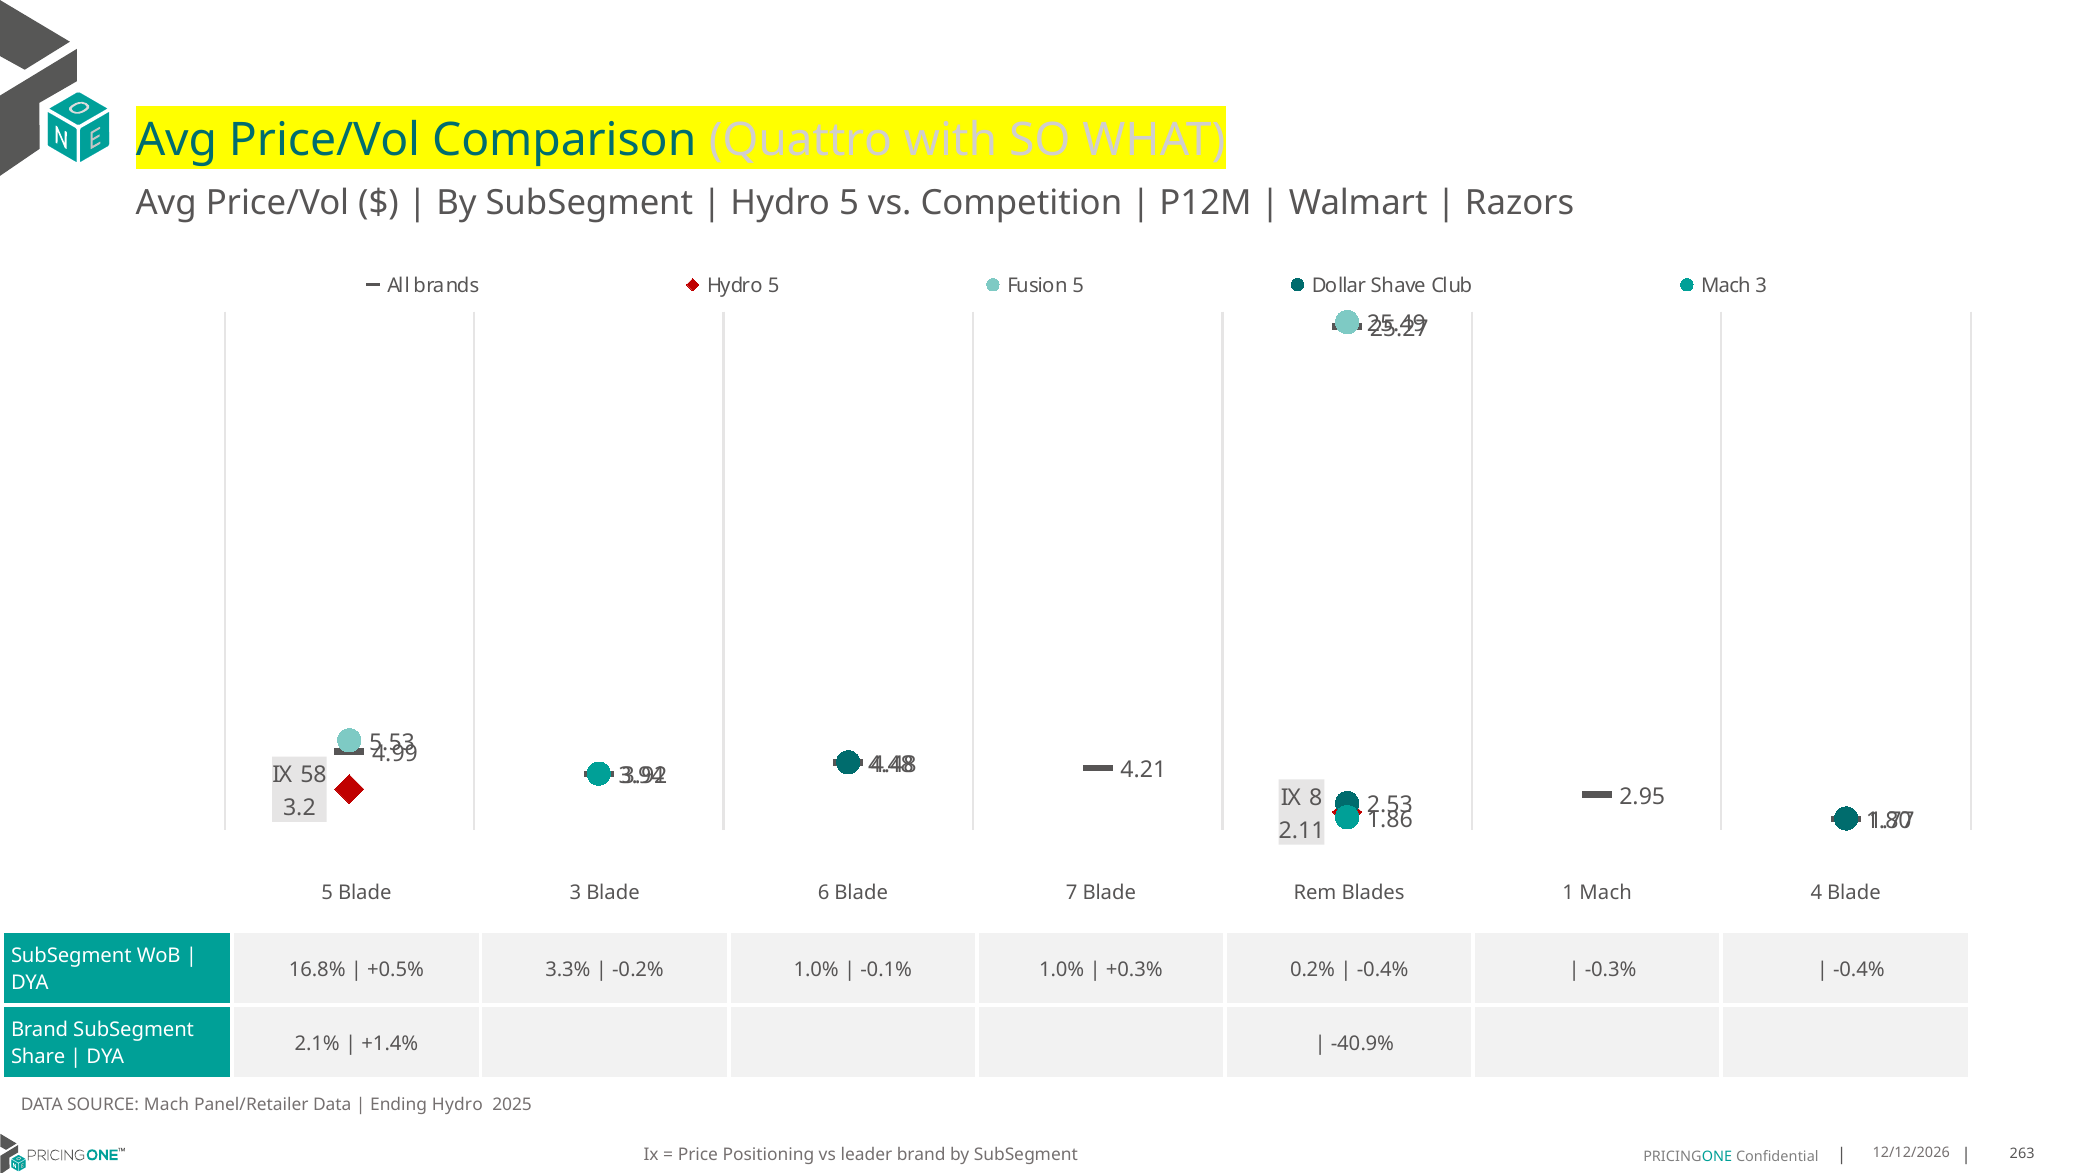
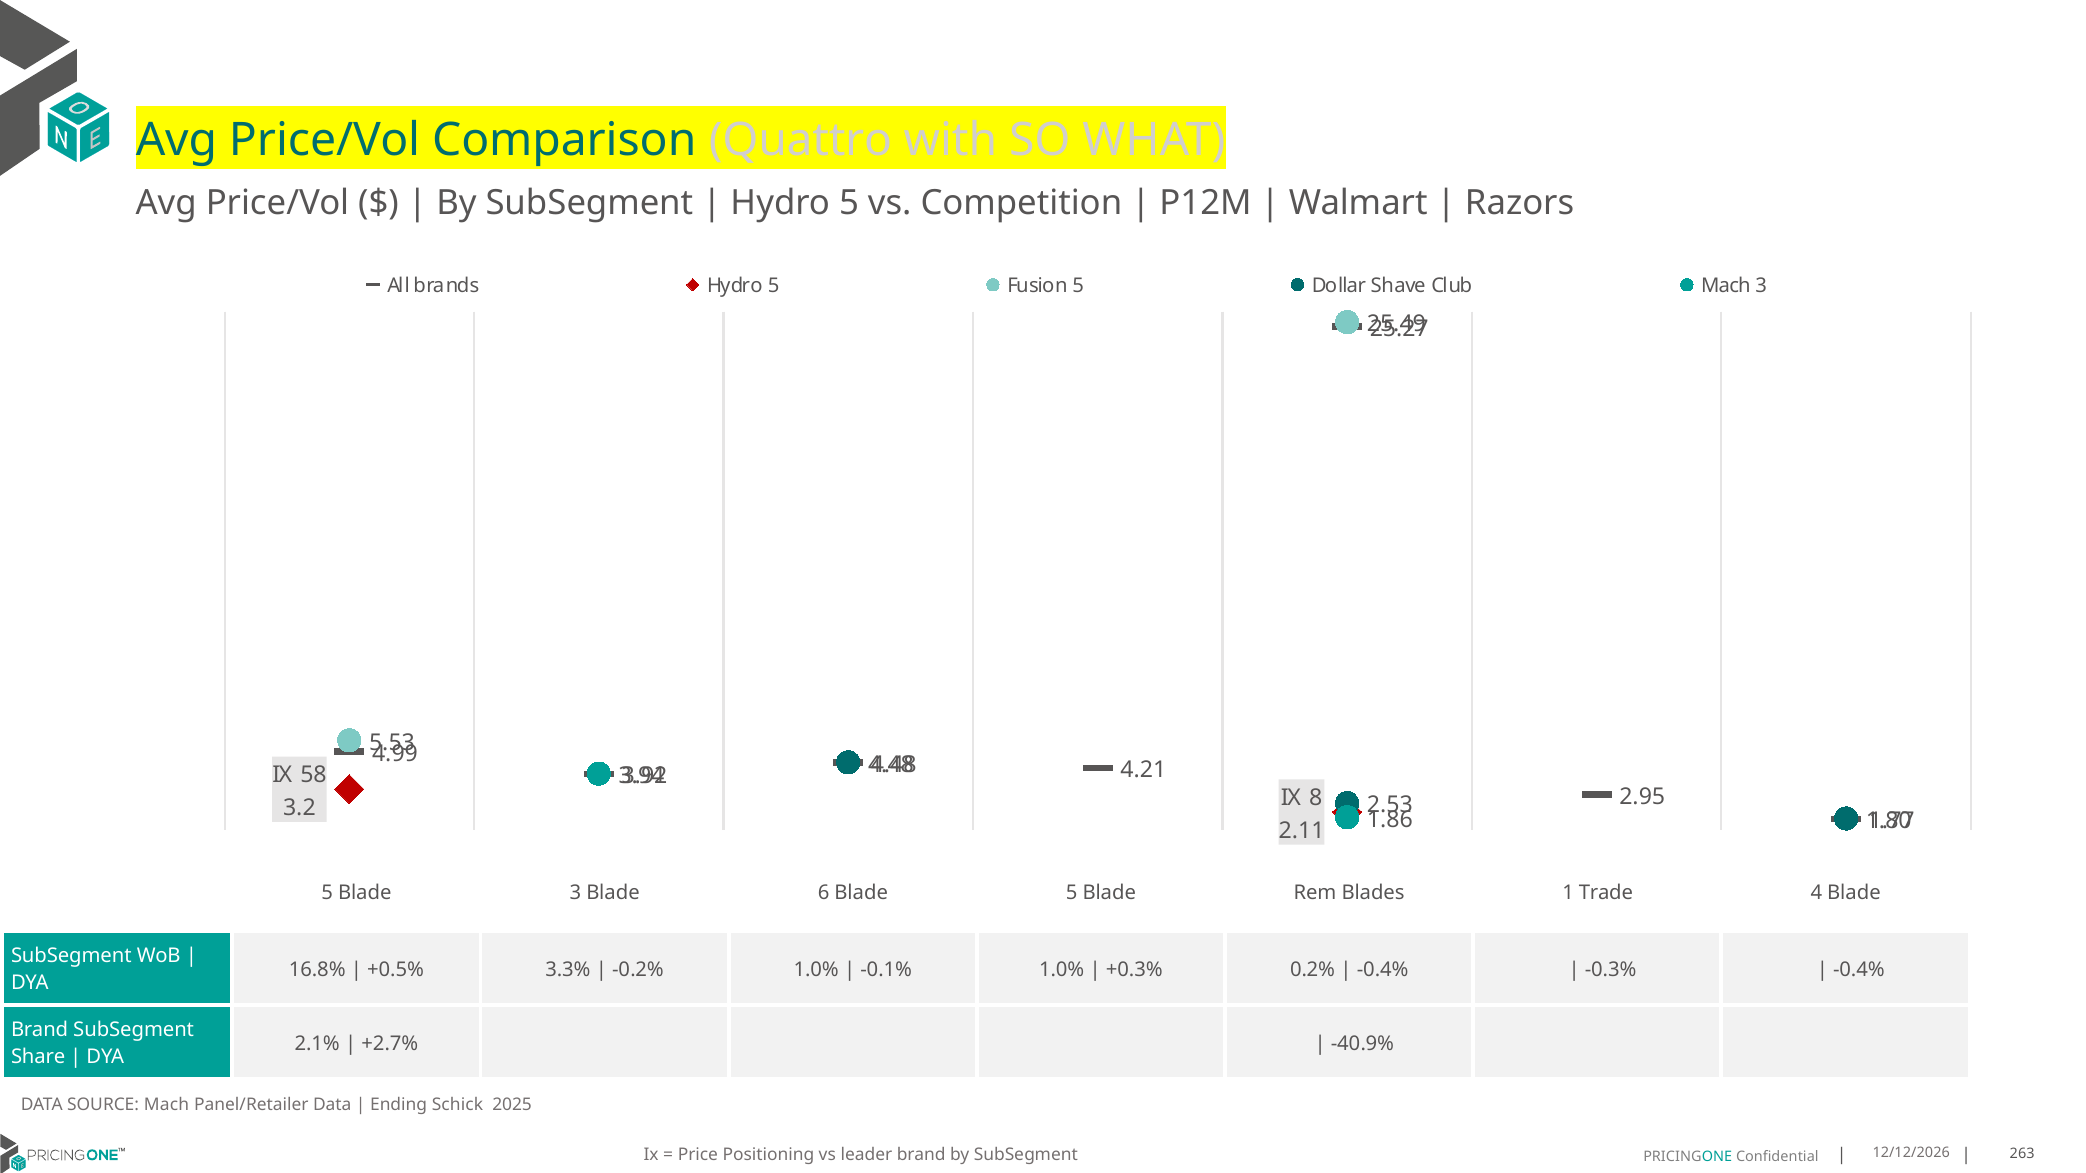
Blade 7: 7 -> 5
1 Mach: Mach -> Trade
+1.4%: +1.4% -> +2.7%
Ending Hydro: Hydro -> Schick
